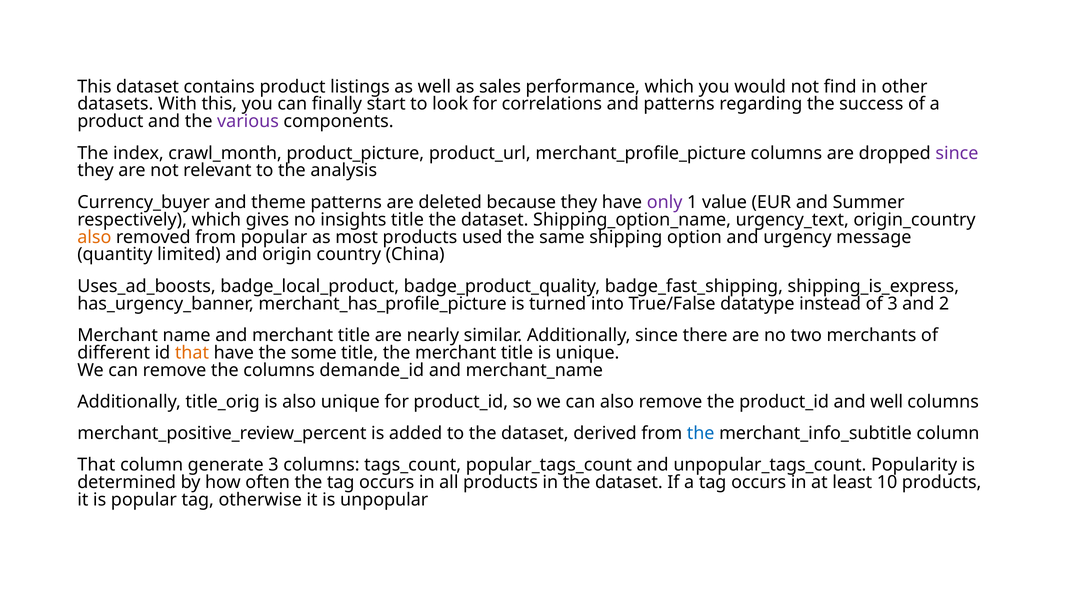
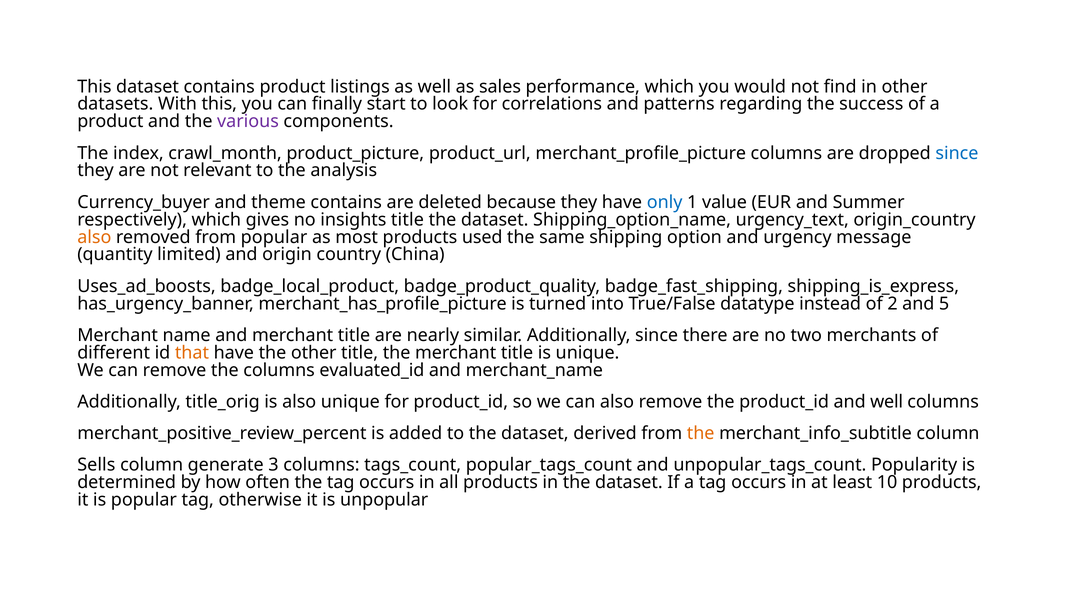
since at (957, 153) colour: purple -> blue
theme patterns: patterns -> contains
only colour: purple -> blue
of 3: 3 -> 2
2: 2 -> 5
the some: some -> other
demande_id: demande_id -> evaluated_id
the at (701, 433) colour: blue -> orange
That at (96, 465): That -> Sells
